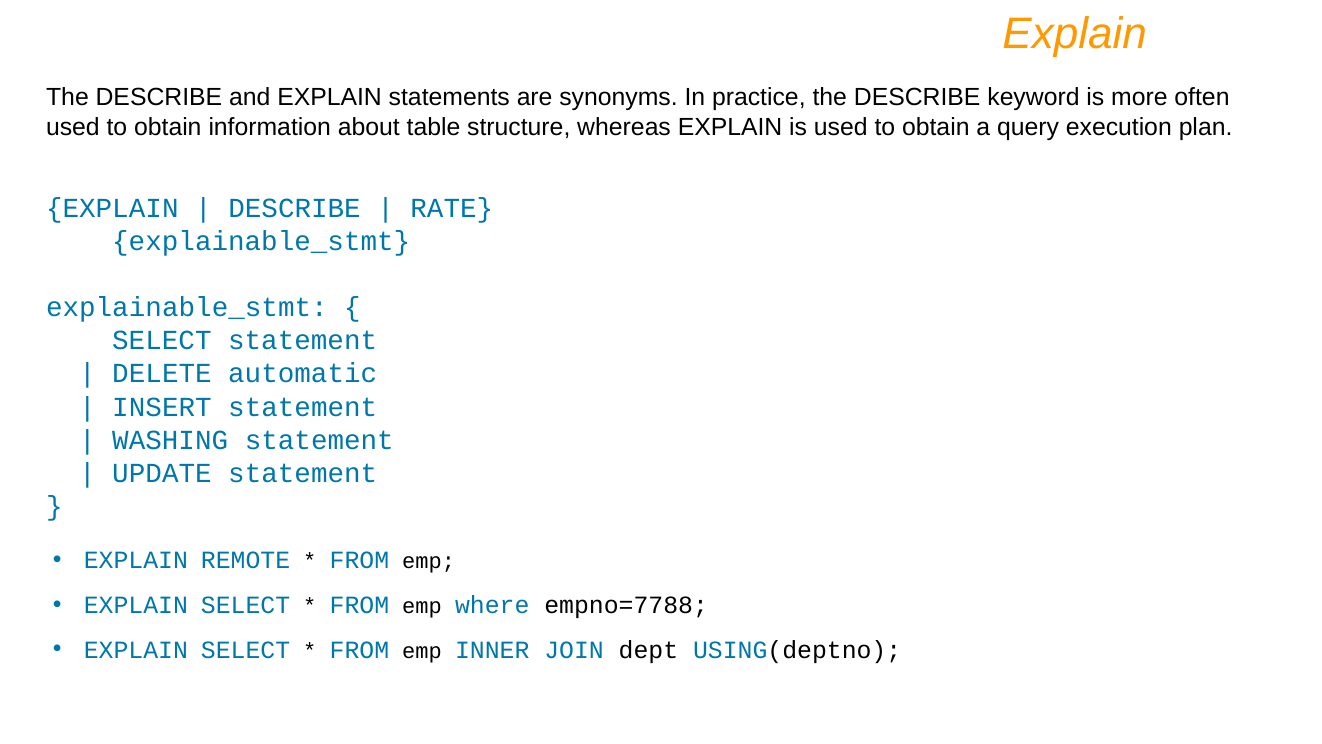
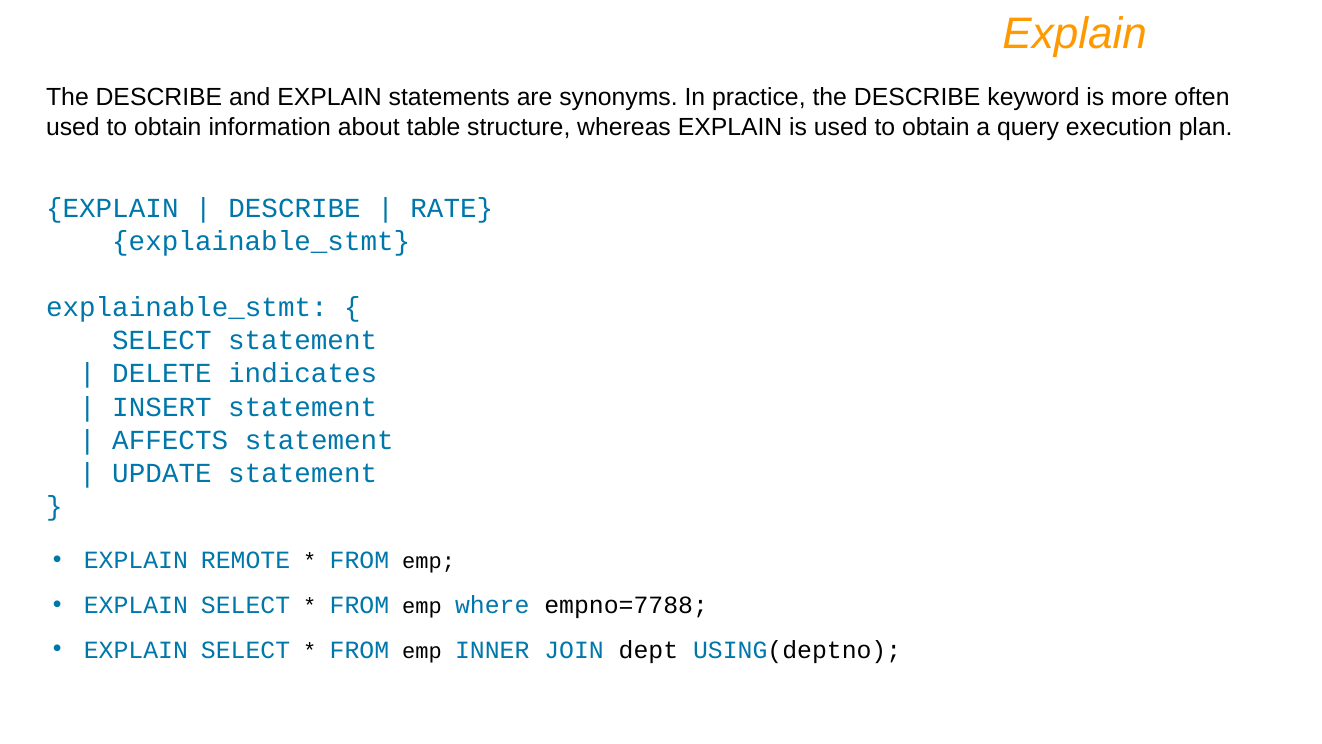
automatic: automatic -> indicates
WASHING: WASHING -> AFFECTS
